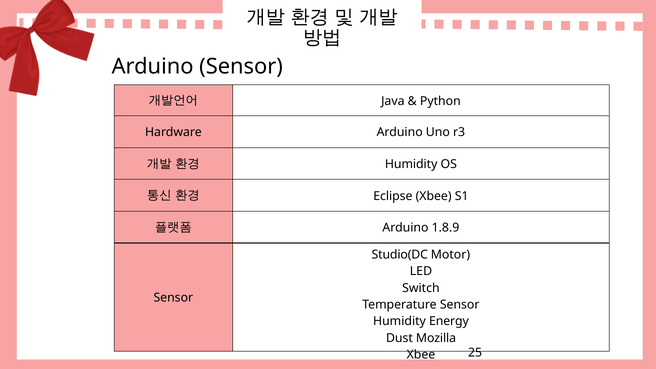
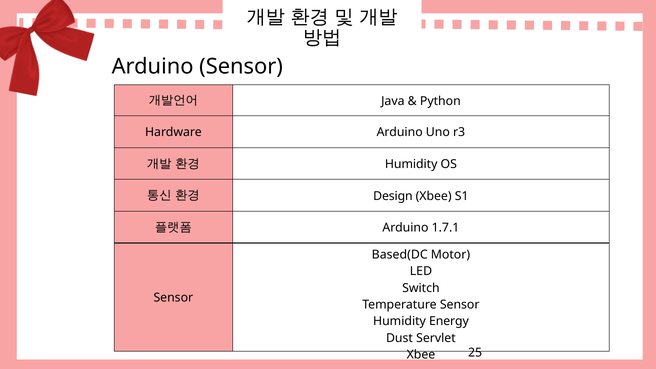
Eclipse: Eclipse -> Design
1.8.9: 1.8.9 -> 1.7.1
Studio(DC: Studio(DC -> Based(DC
Mozilla: Mozilla -> Servlet
